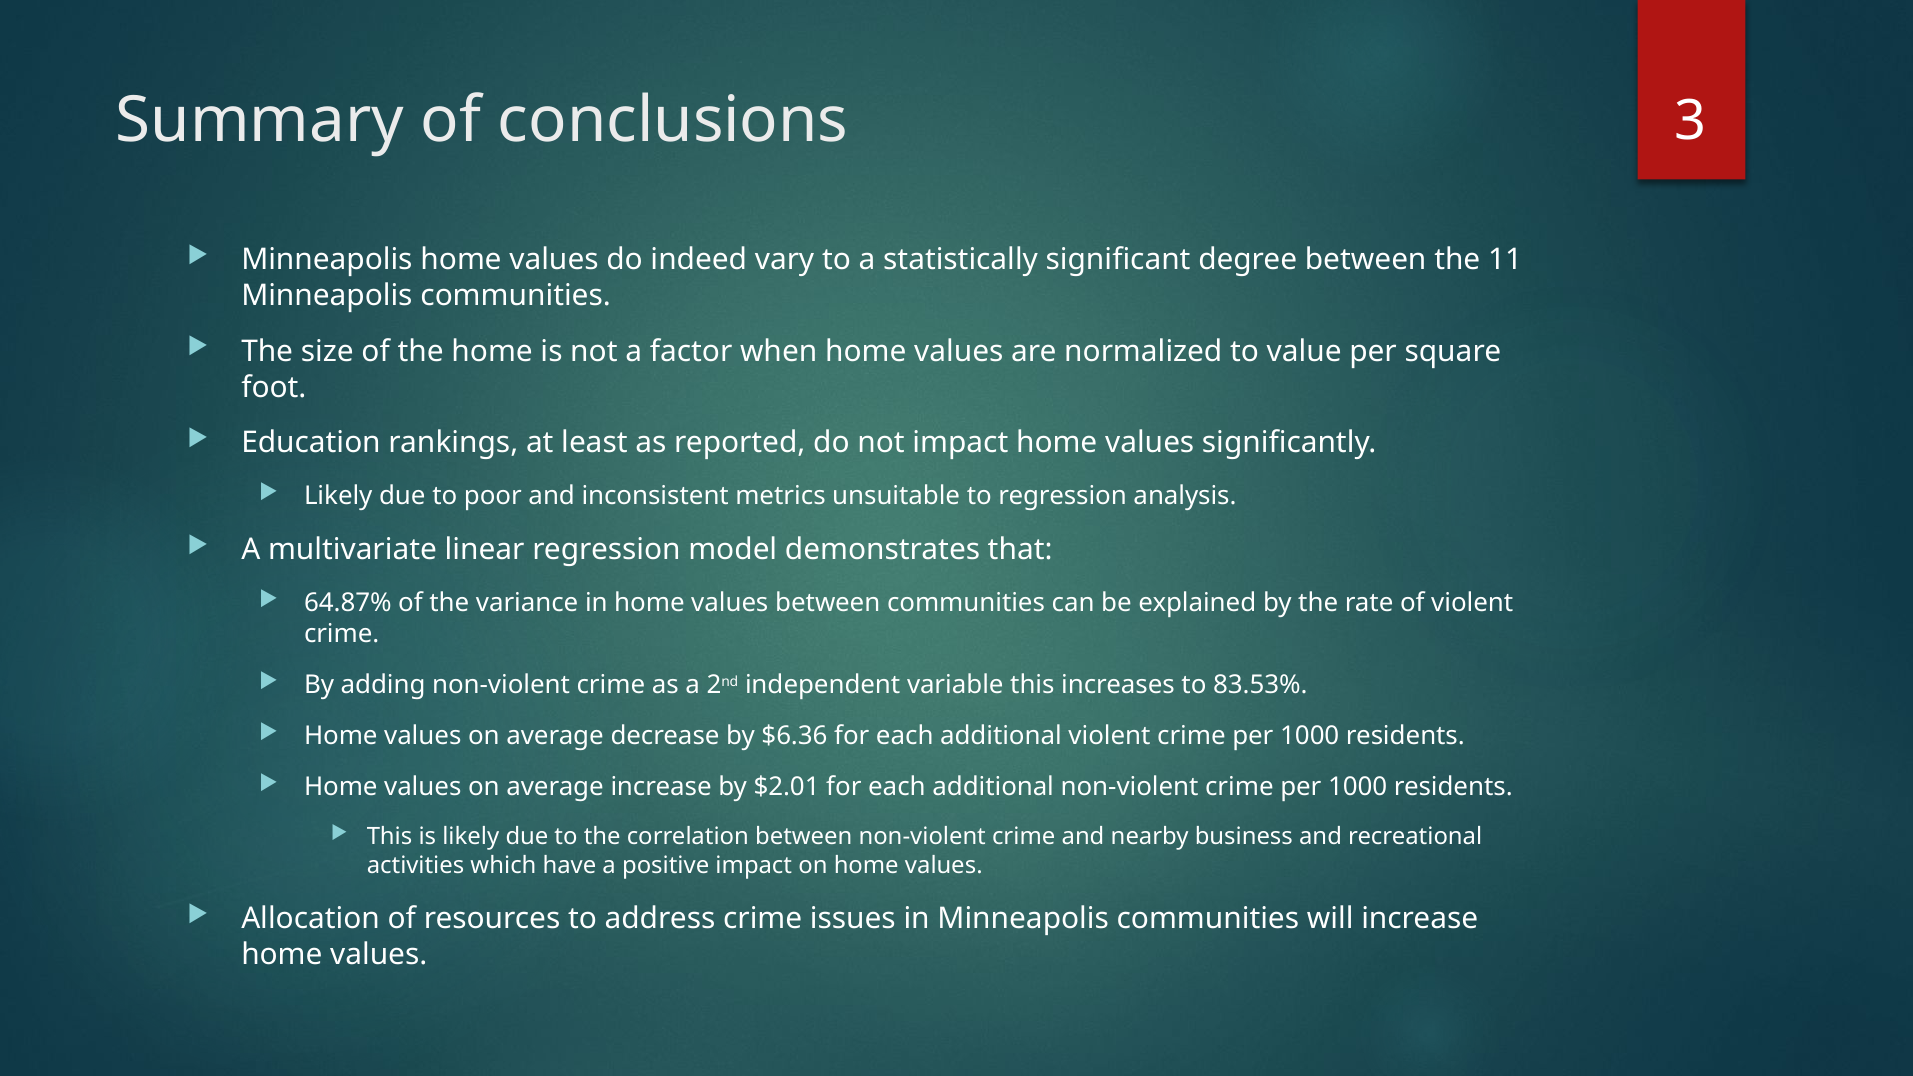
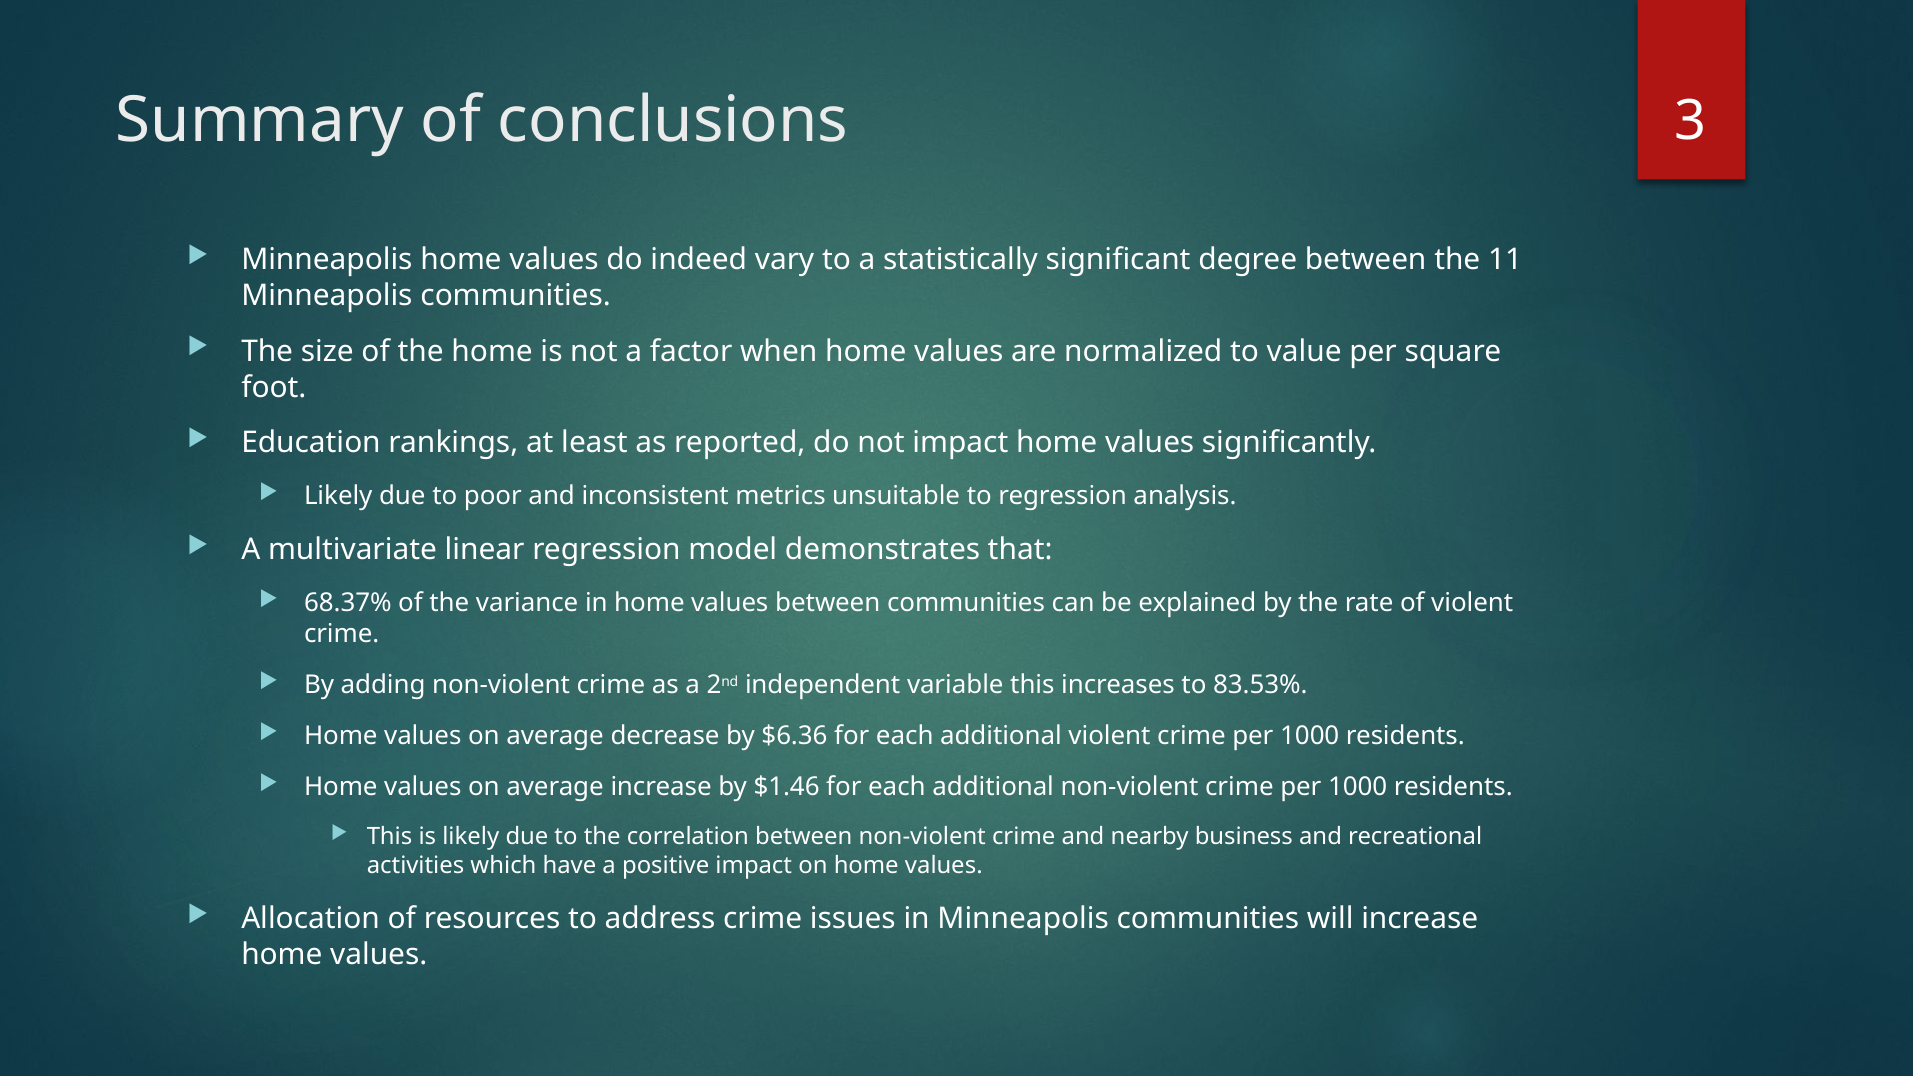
64.87%: 64.87% -> 68.37%
$2.01: $2.01 -> $1.46
